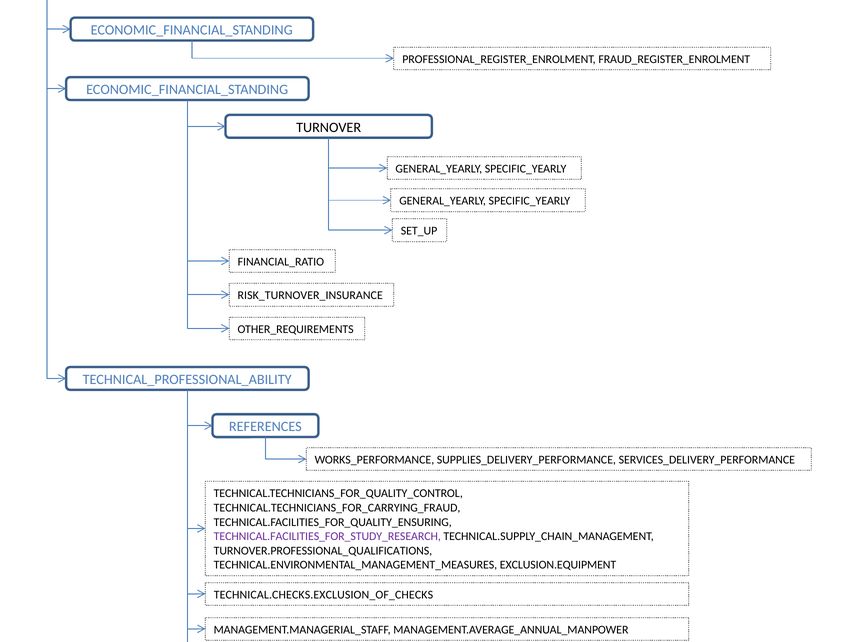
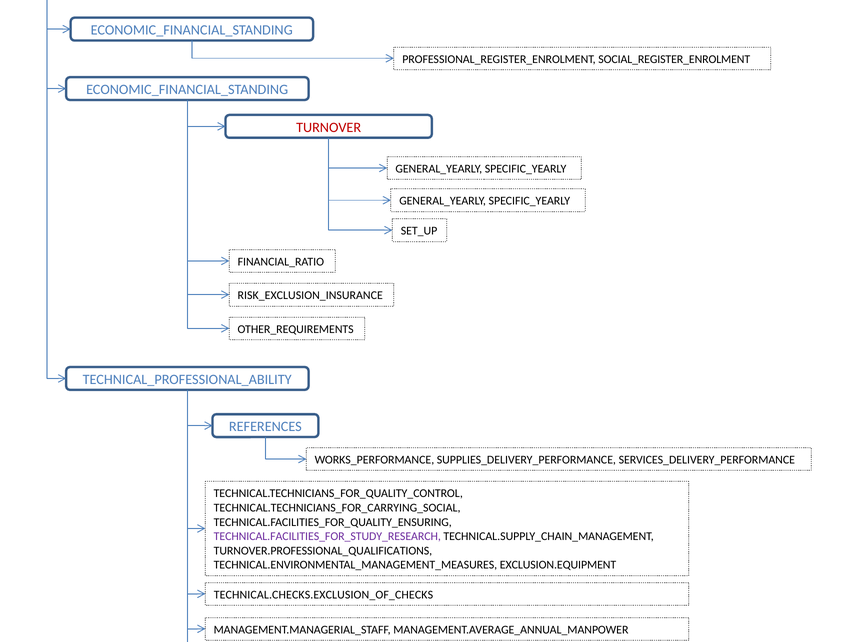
FRAUD_REGISTER_ENROLMENT: FRAUD_REGISTER_ENROLMENT -> SOCIAL_REGISTER_ENROLMENT
TURNOVER colour: black -> red
RISK_TURNOVER_INSURANCE: RISK_TURNOVER_INSURANCE -> RISK_EXCLUSION_INSURANCE
TECHNICAL.TECHNICIANS_FOR_CARRYING_FRAUD: TECHNICAL.TECHNICIANS_FOR_CARRYING_FRAUD -> TECHNICAL.TECHNICIANS_FOR_CARRYING_SOCIAL
